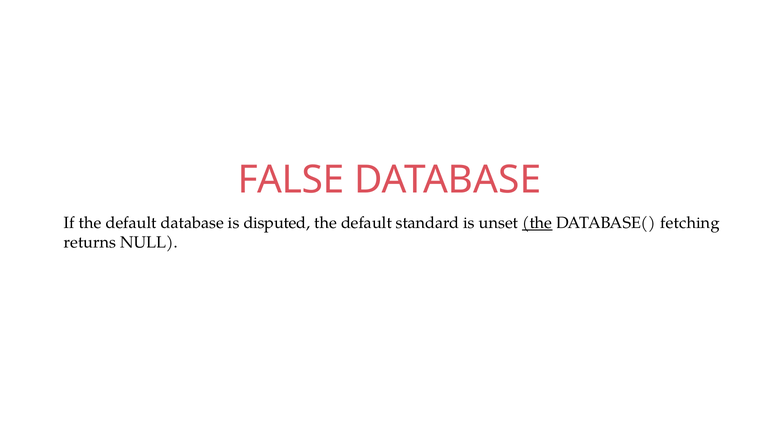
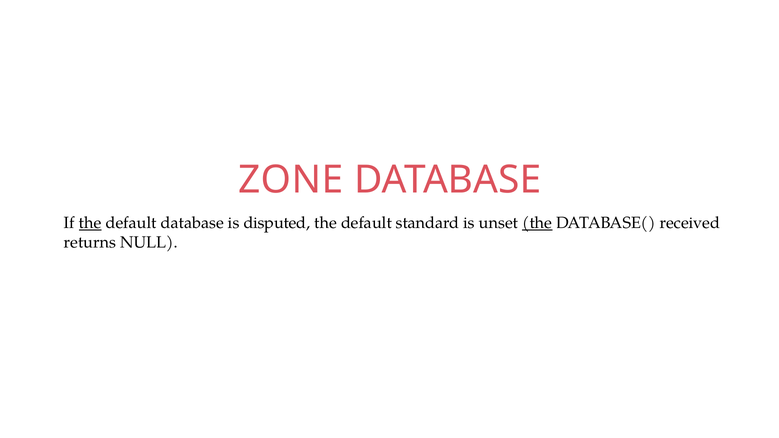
FALSE: FALSE -> ZONE
the at (90, 223) underline: none -> present
fetching: fetching -> received
